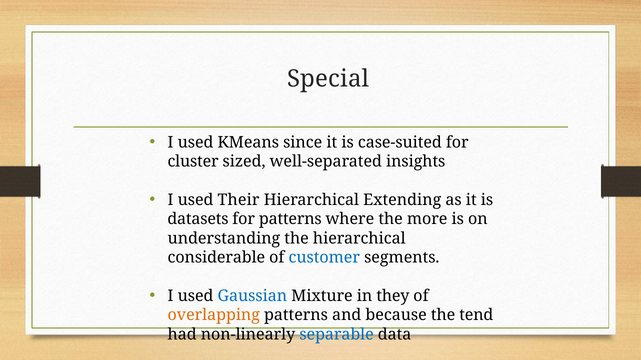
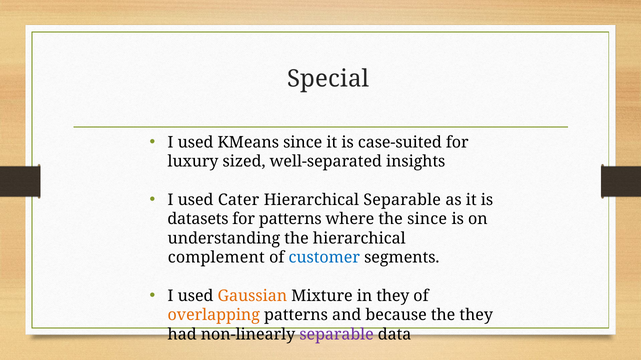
cluster: cluster -> luxury
Their: Their -> Cater
Hierarchical Extending: Extending -> Separable
the more: more -> since
considerable: considerable -> complement
Gaussian colour: blue -> orange
the tend: tend -> they
separable at (337, 335) colour: blue -> purple
